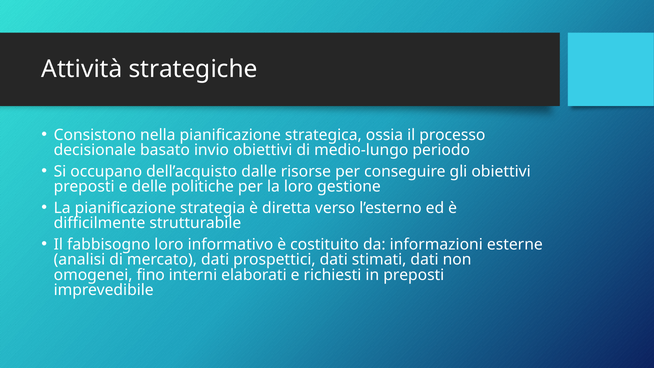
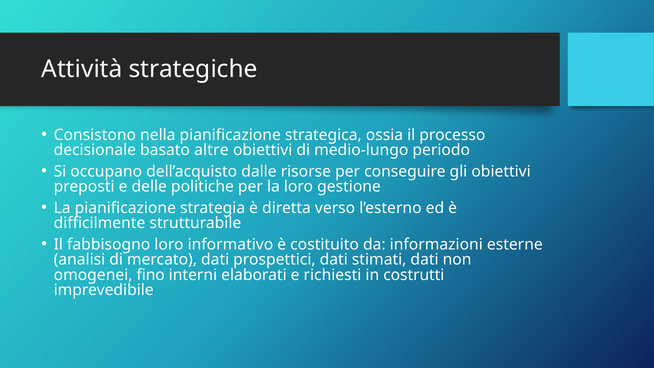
invio: invio -> altre
in preposti: preposti -> costrutti
